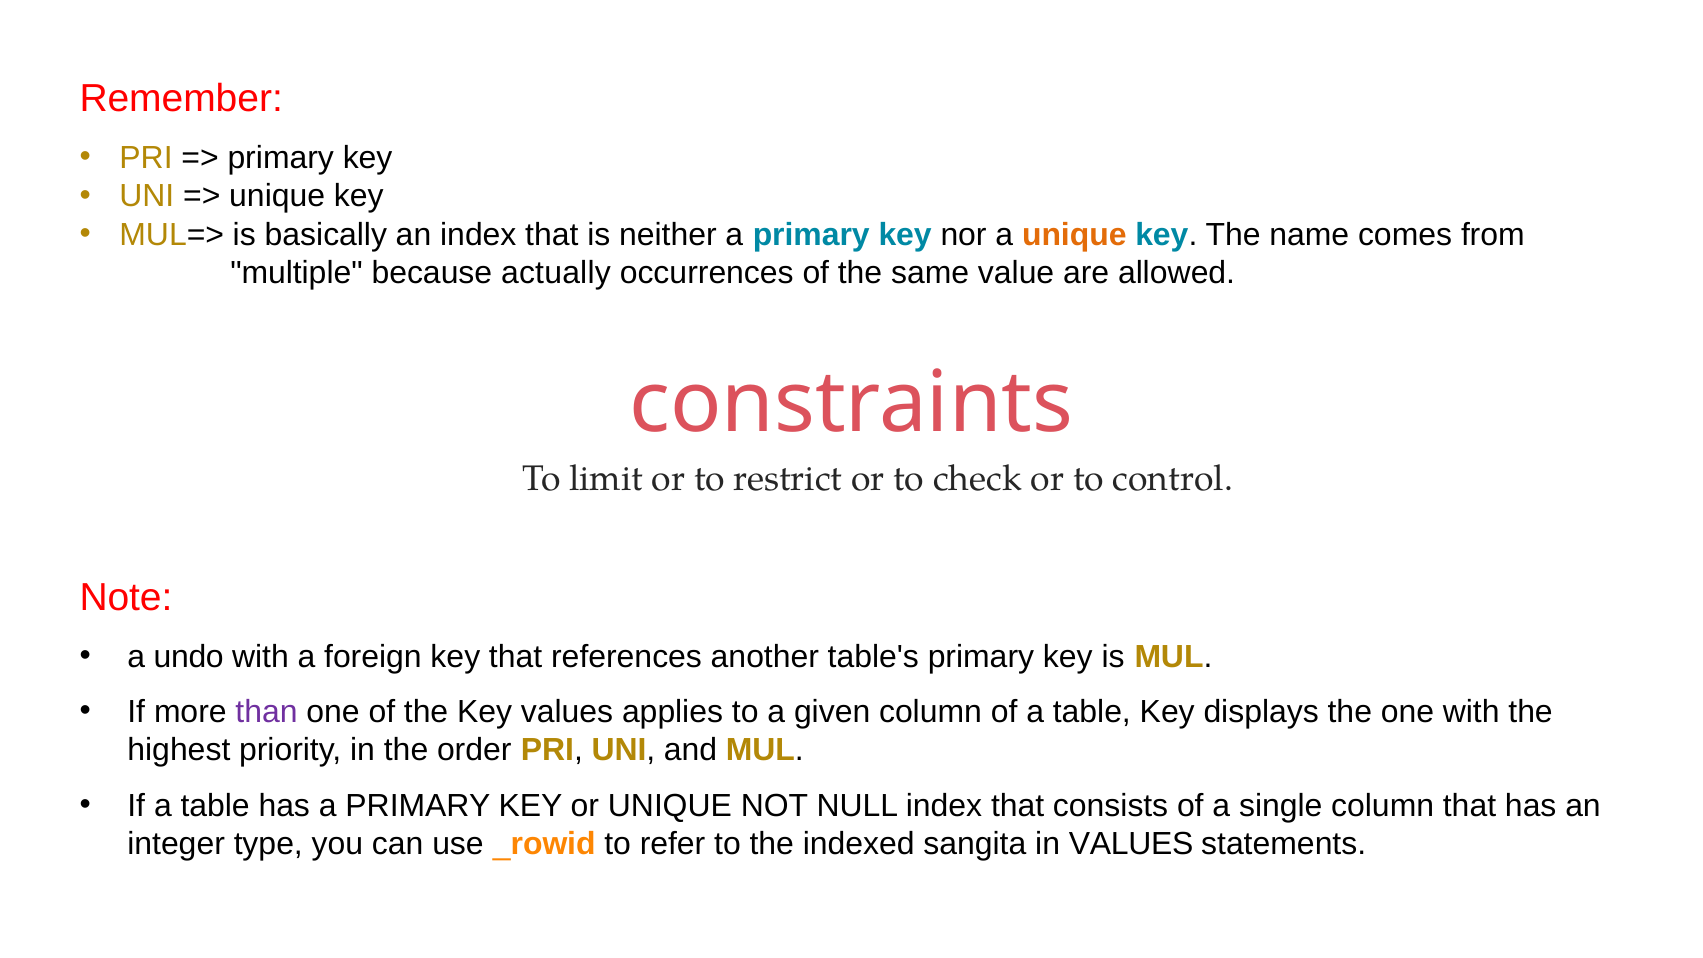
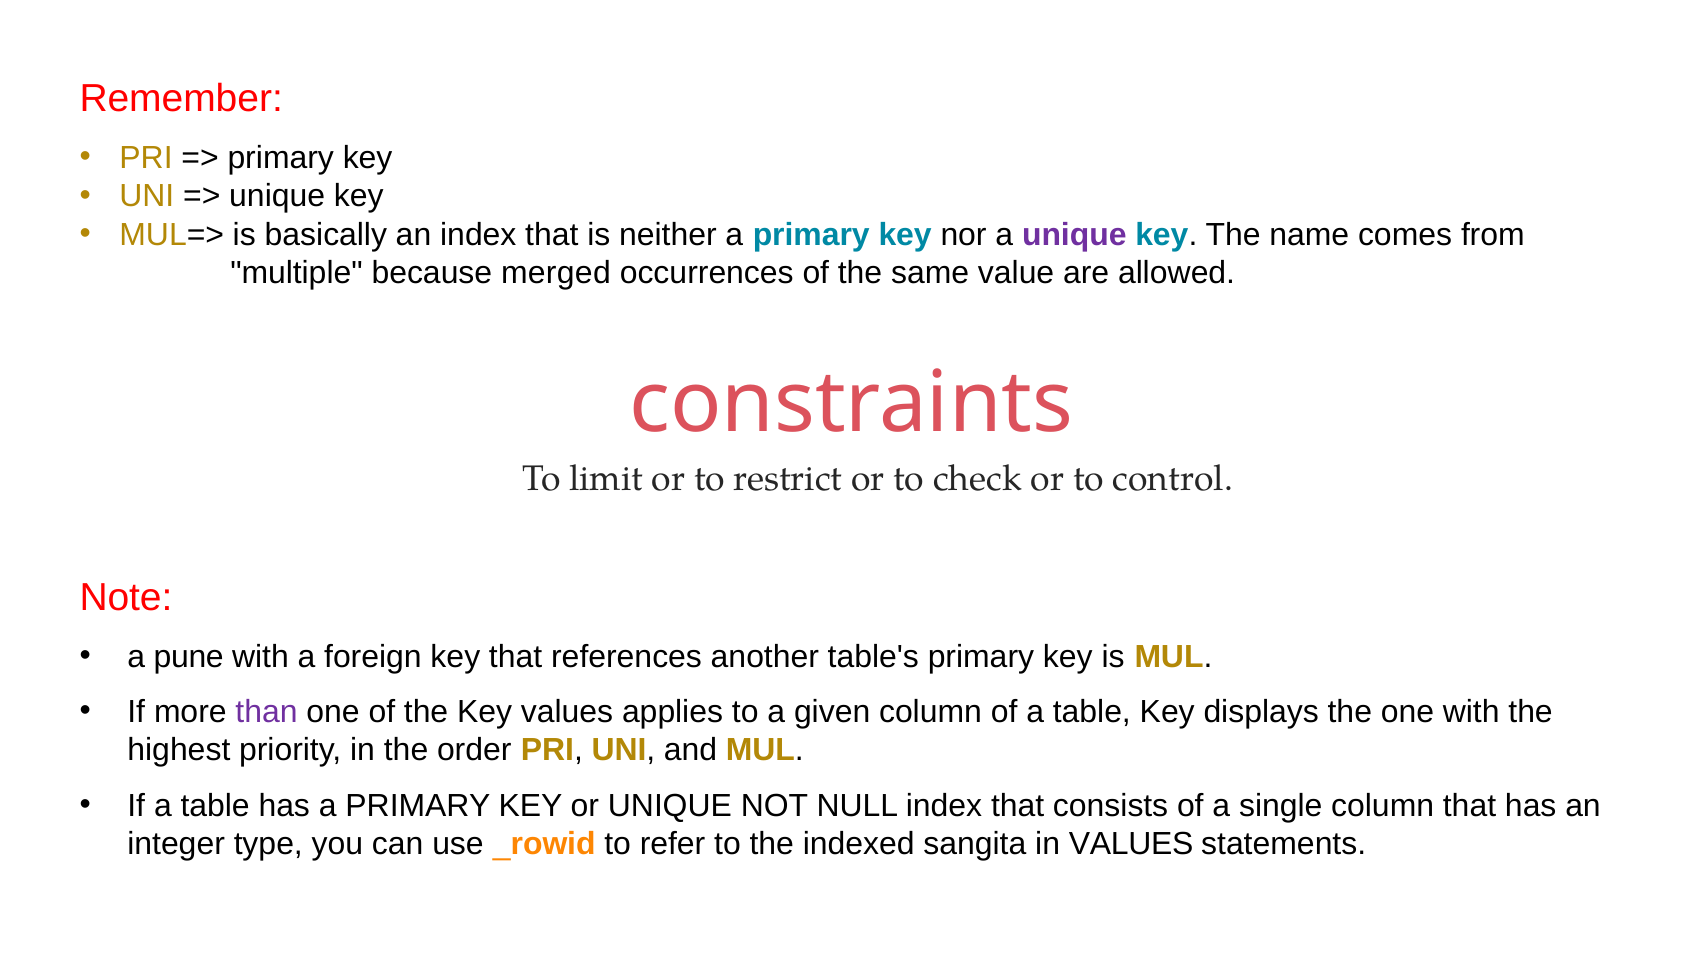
unique at (1074, 235) colour: orange -> purple
actually: actually -> merged
undo: undo -> pune
